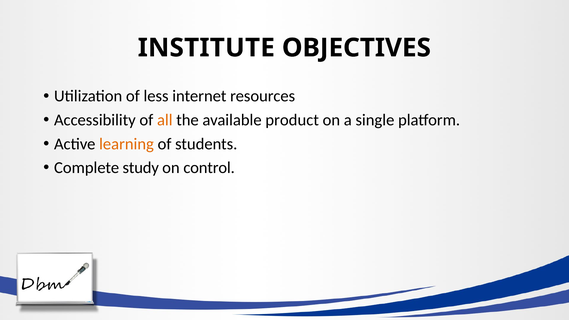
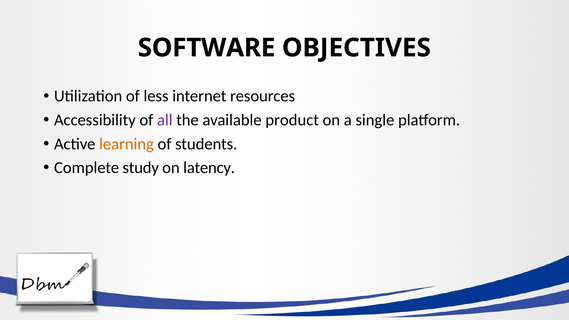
INSTITUTE: INSTITUTE -> SOFTWARE
all colour: orange -> purple
control: control -> latency
